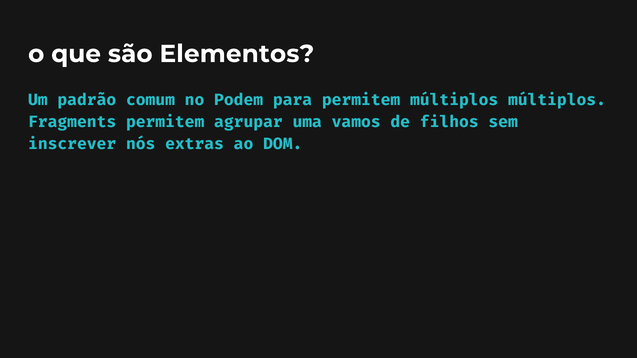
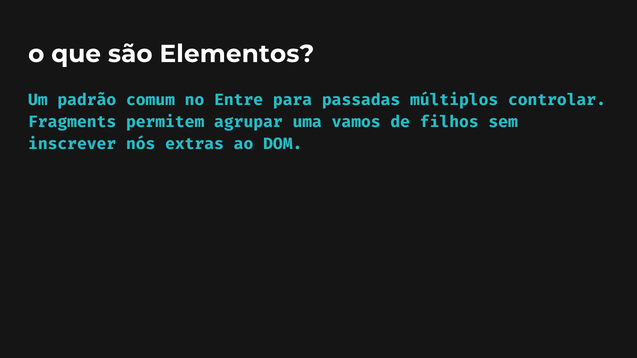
Podem: Podem -> Entre
para permitem: permitem -> passadas
múltiplos múltiplos: múltiplos -> controlar
